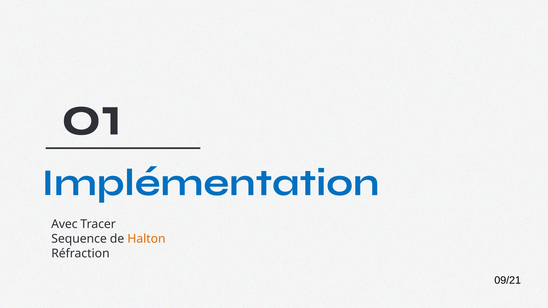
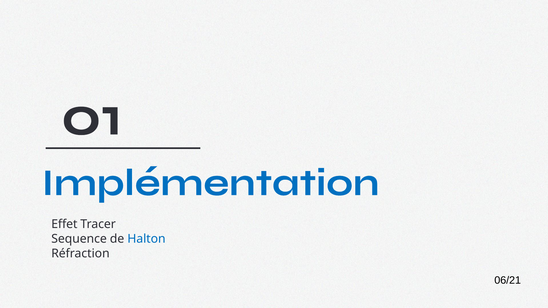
Avec: Avec -> Effet
Halton colour: orange -> blue
09/21: 09/21 -> 06/21
